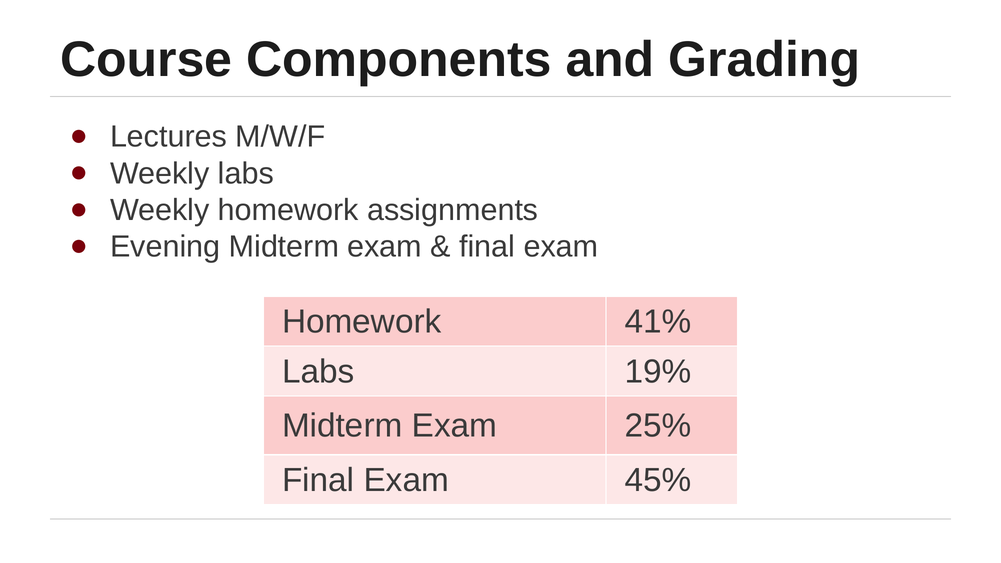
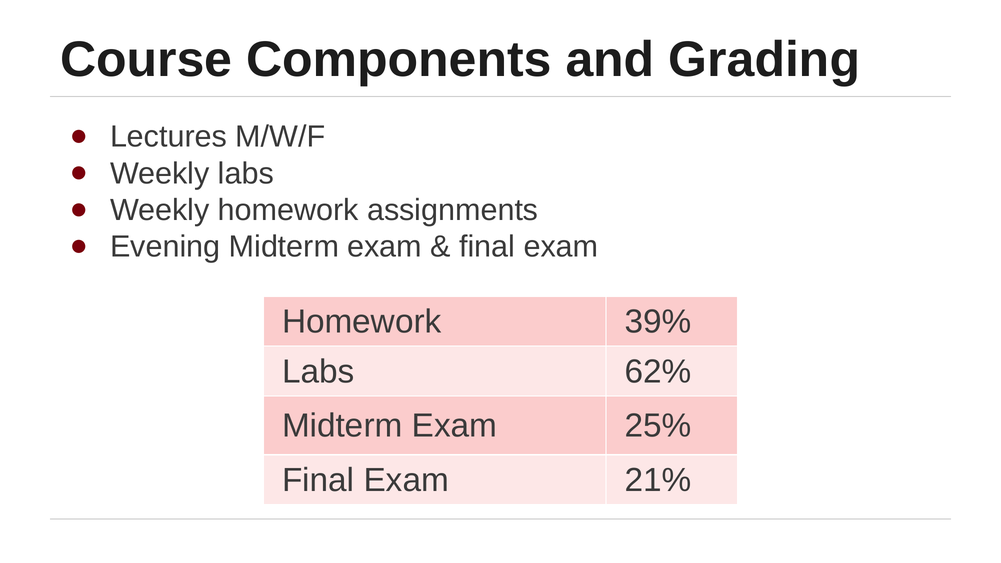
41%: 41% -> 39%
19%: 19% -> 62%
45%: 45% -> 21%
